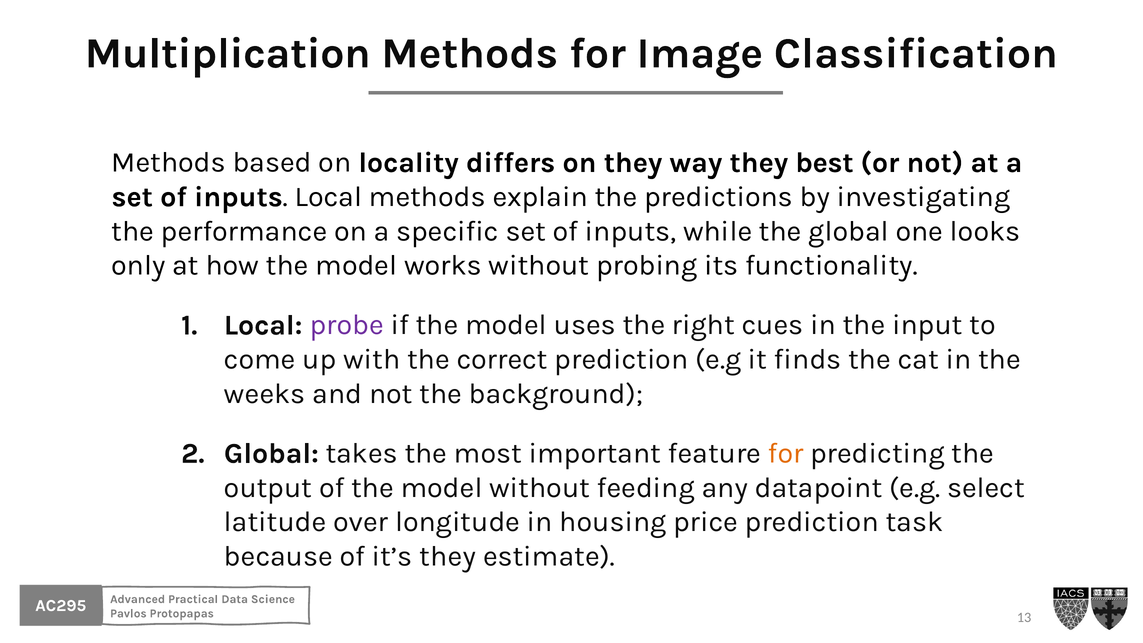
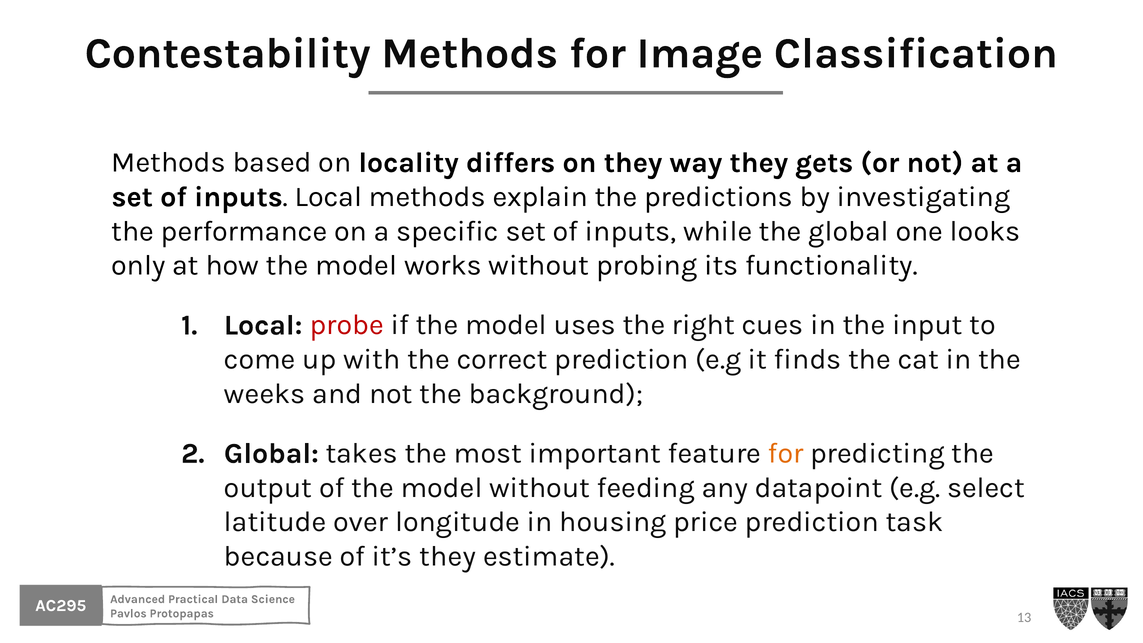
Multiplication: Multiplication -> Contestability
best: best -> gets
probe colour: purple -> red
